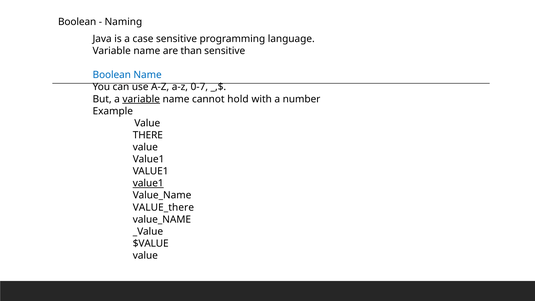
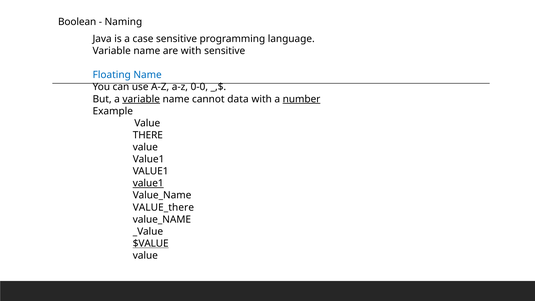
are than: than -> with
Boolean at (112, 75): Boolean -> Floating
0-7: 0-7 -> 0-0
hold: hold -> data
number underline: none -> present
$VALUE underline: none -> present
